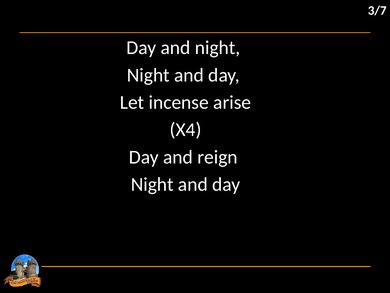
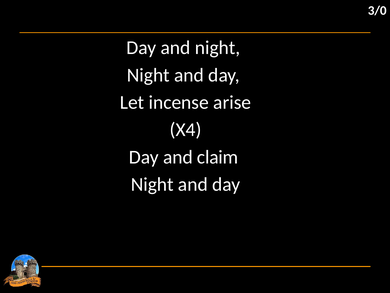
3/7: 3/7 -> 3/0
reign: reign -> claim
